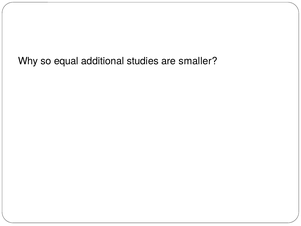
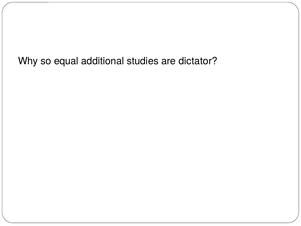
smaller: smaller -> dictator
